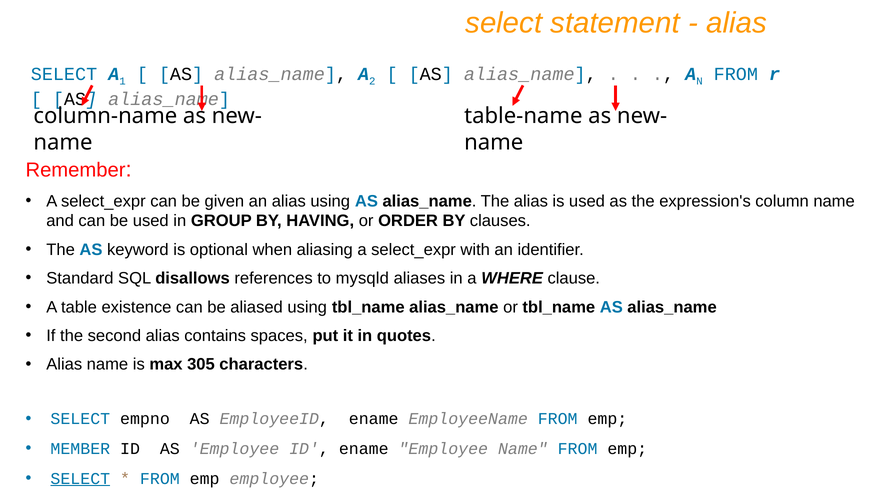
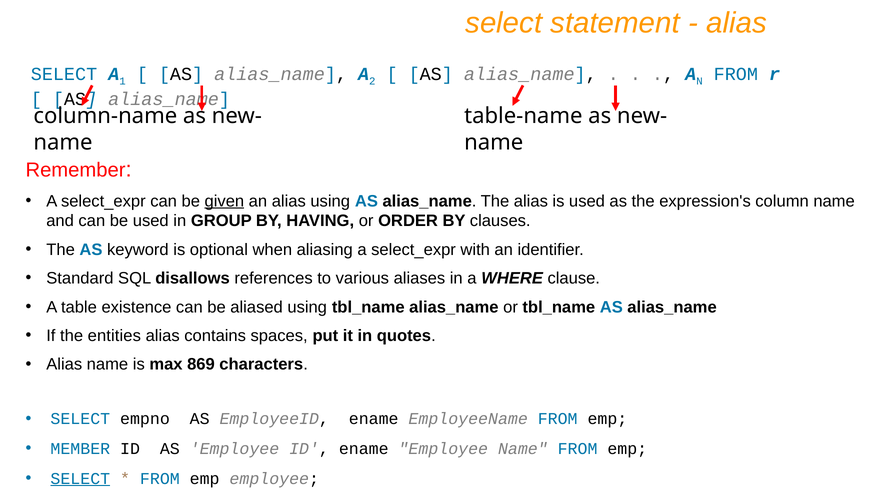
given underline: none -> present
mysqld: mysqld -> various
second: second -> entities
305: 305 -> 869
